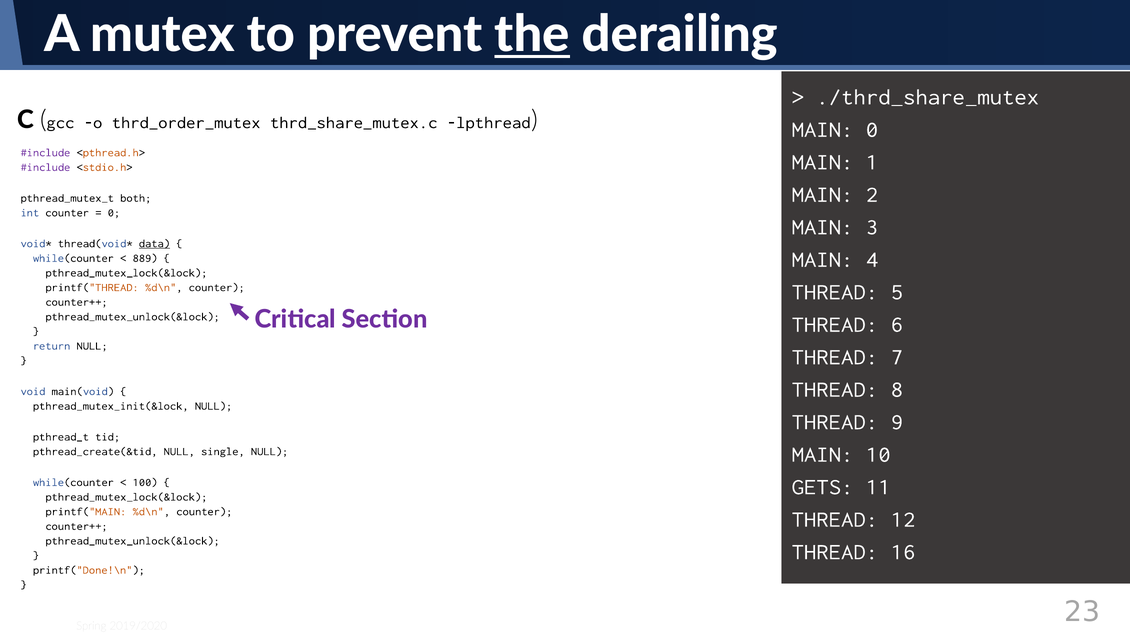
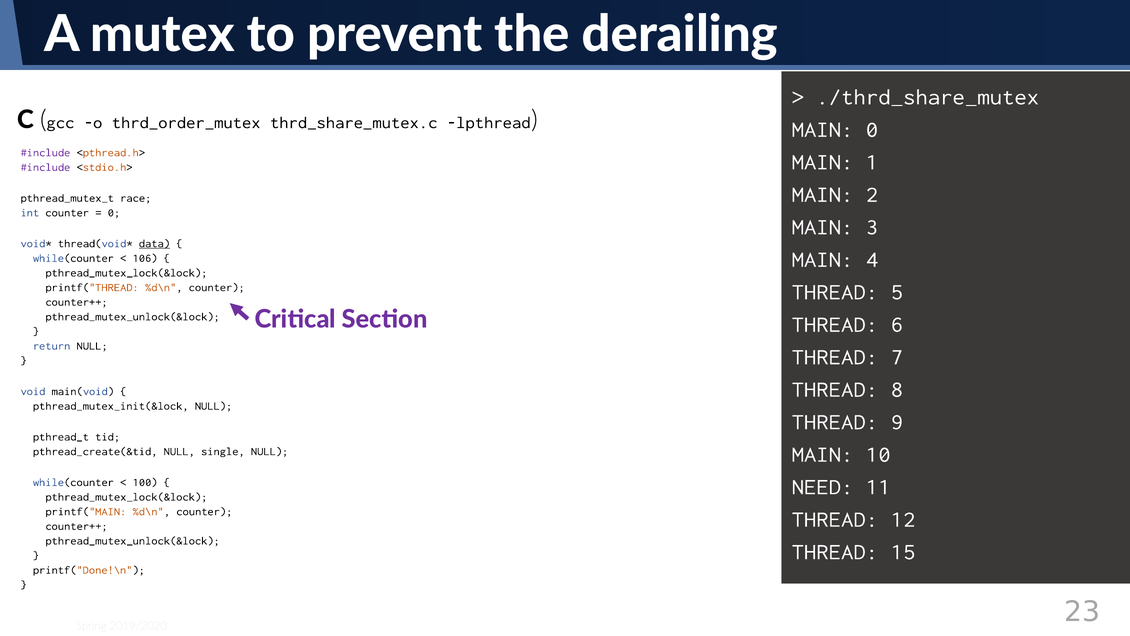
the underline: present -> none
both: both -> race
889: 889 -> 106
GETS: GETS -> NEED
16: 16 -> 15
